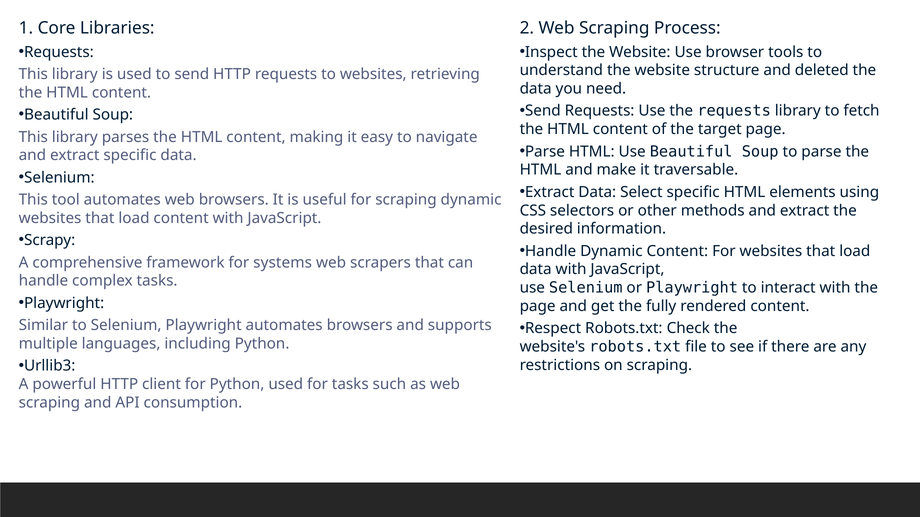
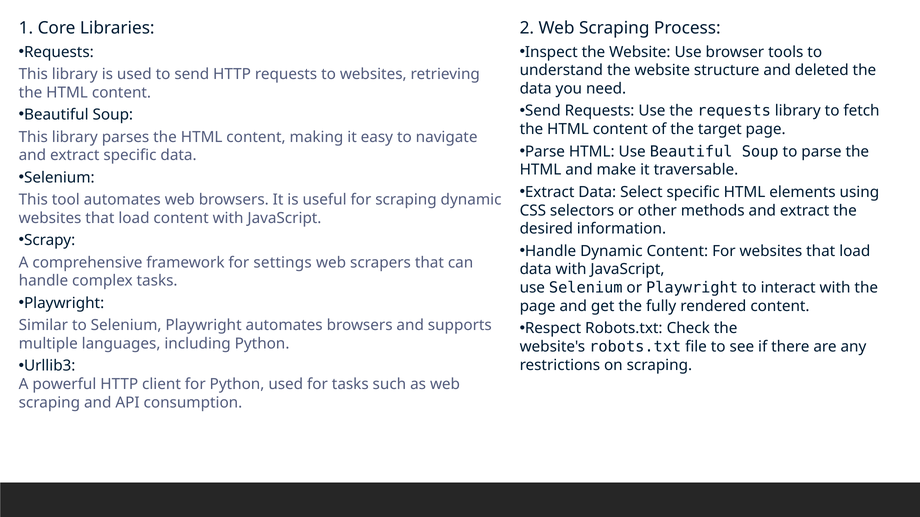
systems: systems -> settings
